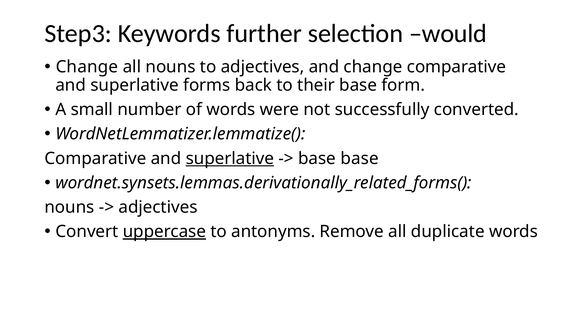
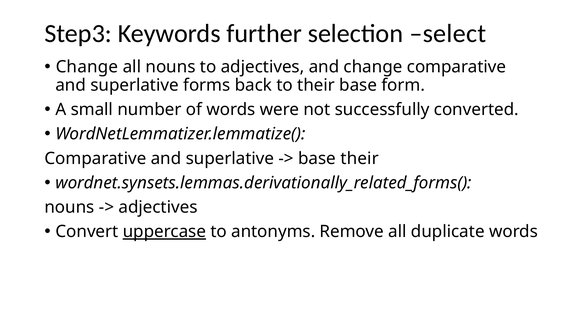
would: would -> select
superlative at (230, 159) underline: present -> none
base base: base -> their
